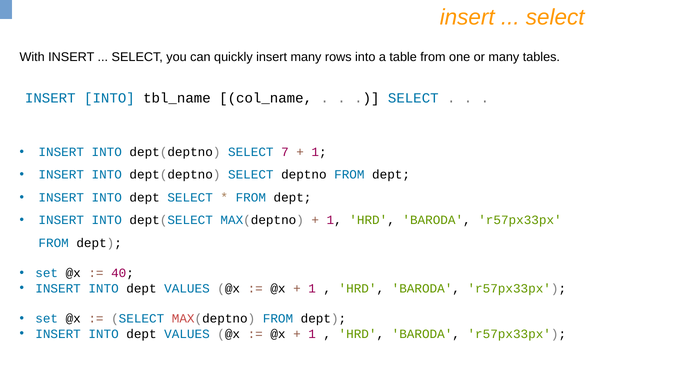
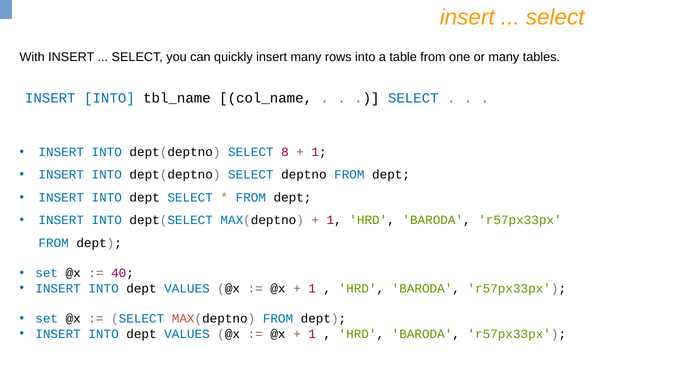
7: 7 -> 8
